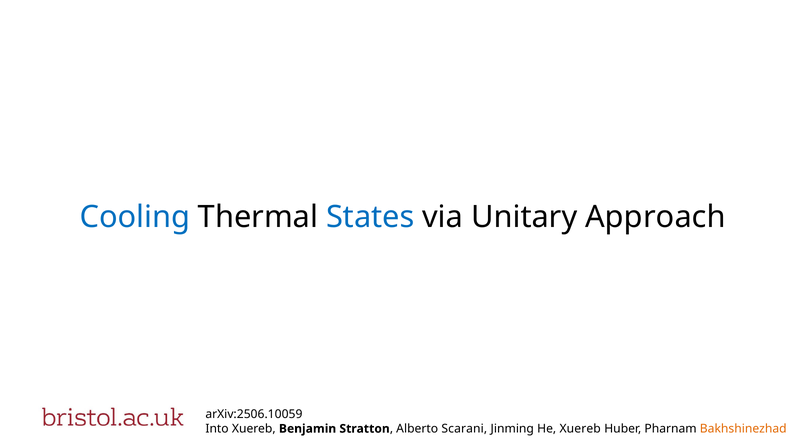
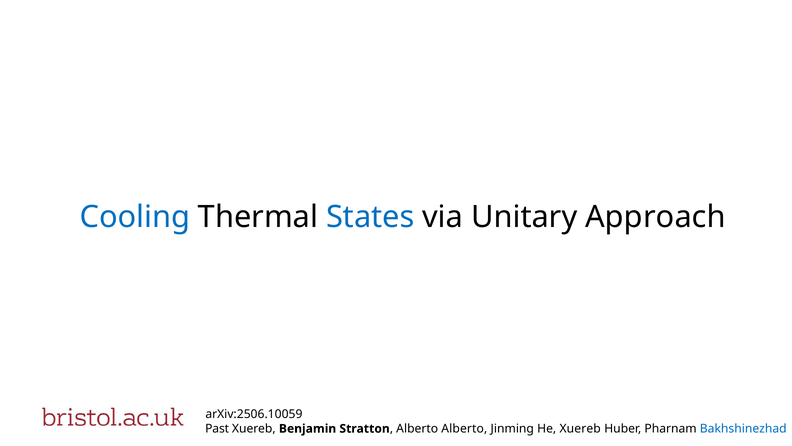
Into: Into -> Past
Alberto Scarani: Scarani -> Alberto
Bakhshinezhad colour: orange -> blue
